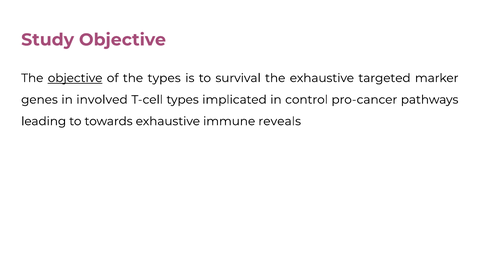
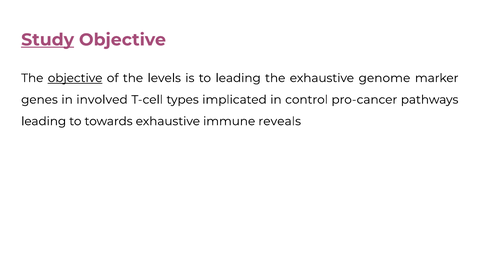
Study underline: none -> present
the types: types -> levels
to survival: survival -> leading
targeted: targeted -> genome
